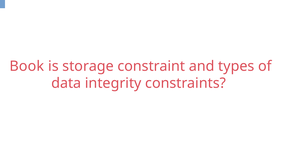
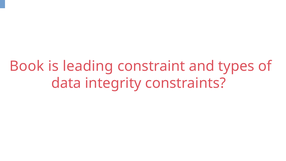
storage: storage -> leading
